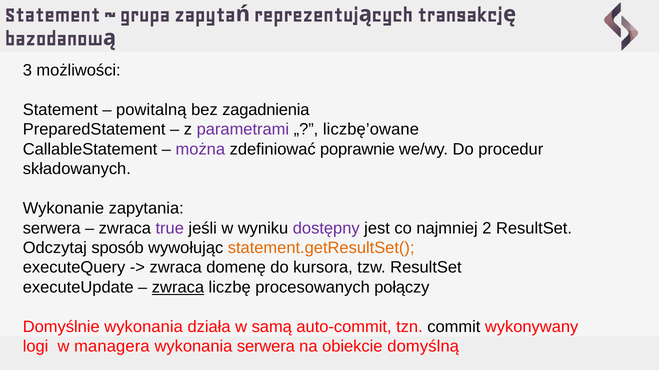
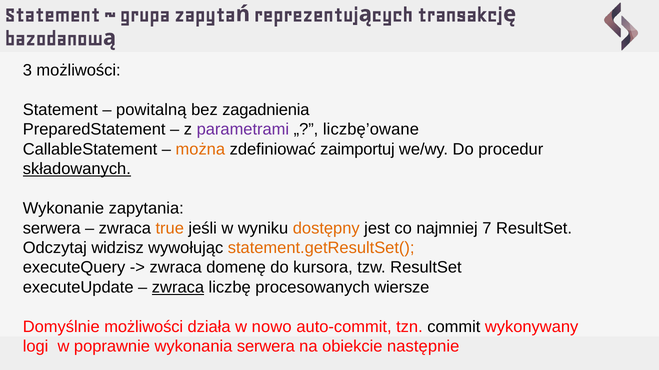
można colour: purple -> orange
poprawnie: poprawnie -> zaimportuj
składowanych underline: none -> present
true colour: purple -> orange
dostępny colour: purple -> orange
2: 2 -> 7
sposób: sposób -> widzisz
połączy: połączy -> wiersze
Domyślnie wykonania: wykonania -> możliwości
samą: samą -> nowo
managera: managera -> poprawnie
domyślną: domyślną -> następnie
